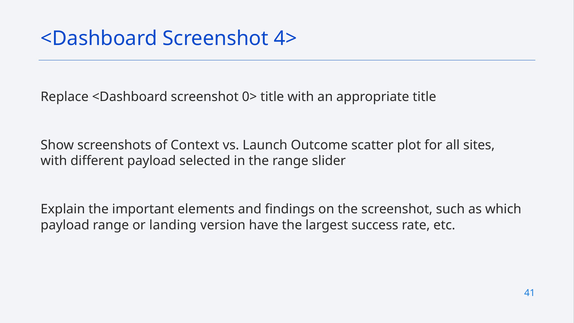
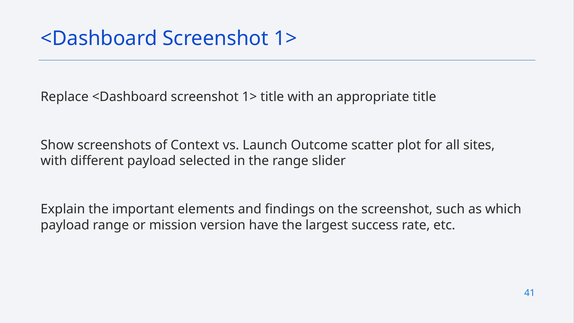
4> at (285, 38): 4> -> 1>
Replace <Dashboard screenshot 0>: 0> -> 1>
landing: landing -> mission
